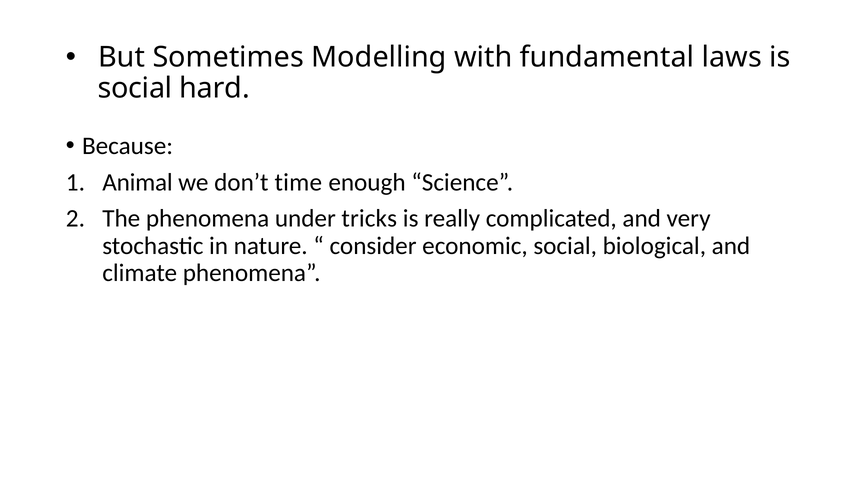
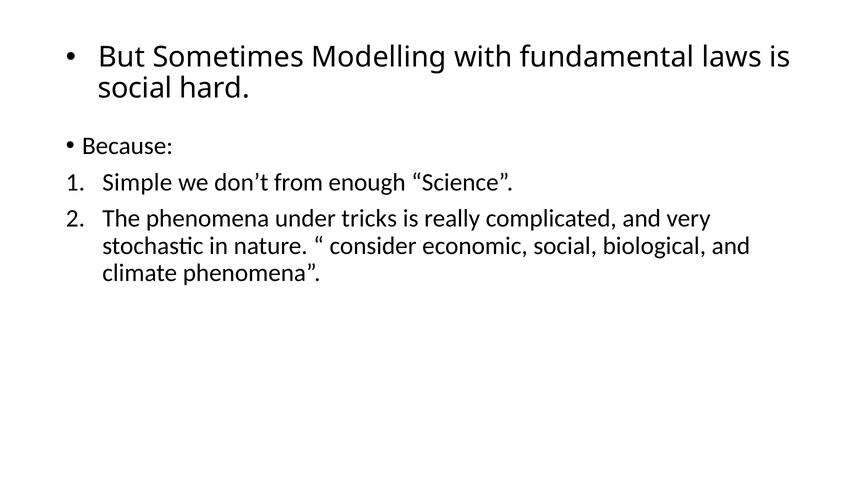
Animal: Animal -> Simple
time: time -> from
